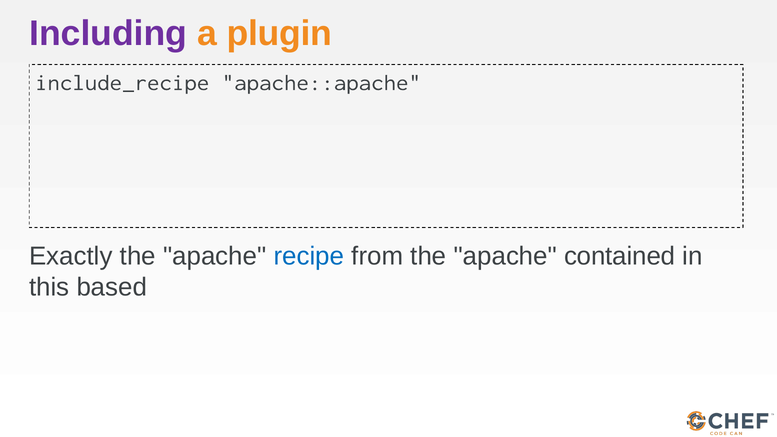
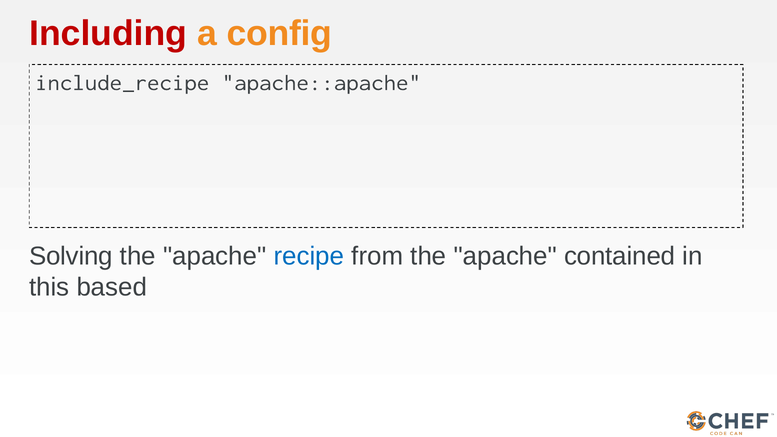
Including colour: purple -> red
plugin: plugin -> config
Exactly: Exactly -> Solving
